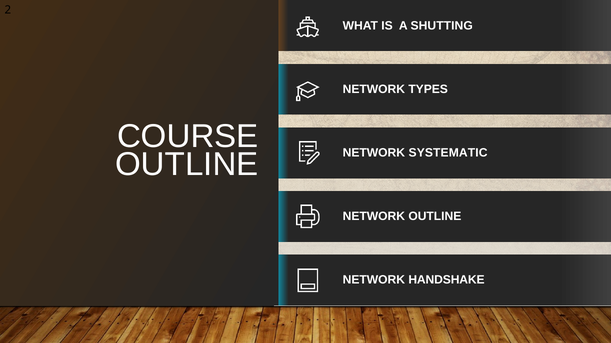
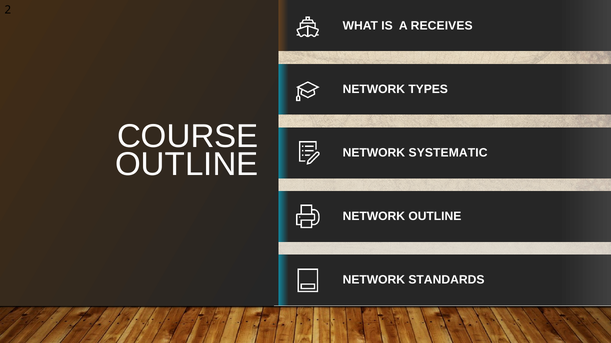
SHUTTING: SHUTTING -> RECEIVES
HANDSHAKE: HANDSHAKE -> STANDARDS
